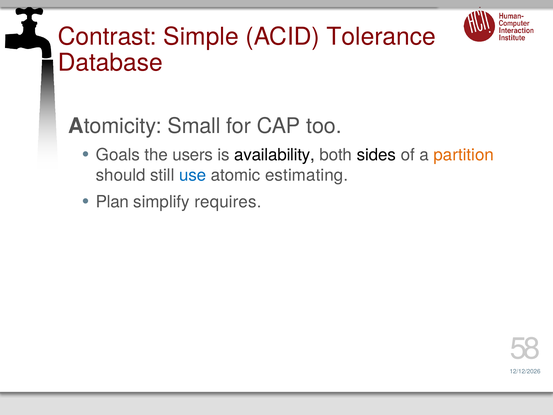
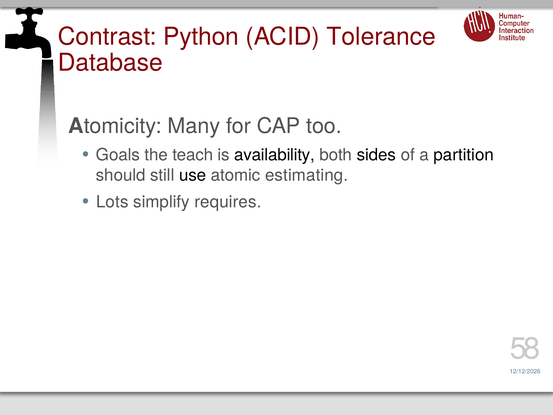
Simple: Simple -> Python
Small: Small -> Many
users: users -> teach
partition colour: orange -> black
use colour: blue -> black
Plan: Plan -> Lots
